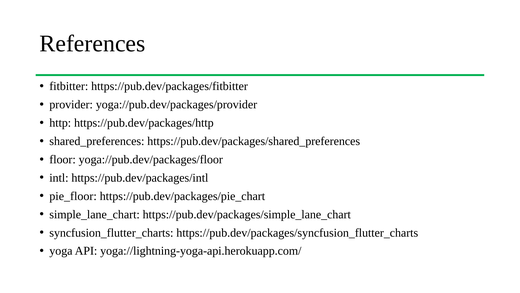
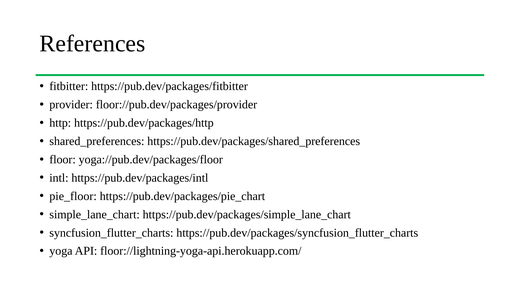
yoga://pub.dev/packages/provider: yoga://pub.dev/packages/provider -> floor://pub.dev/packages/provider
yoga://lightning-yoga-api.herokuapp.com/: yoga://lightning-yoga-api.herokuapp.com/ -> floor://lightning-yoga-api.herokuapp.com/
